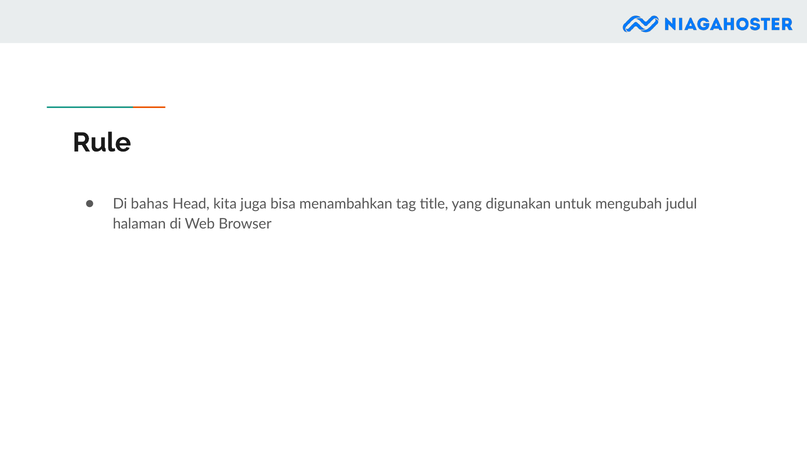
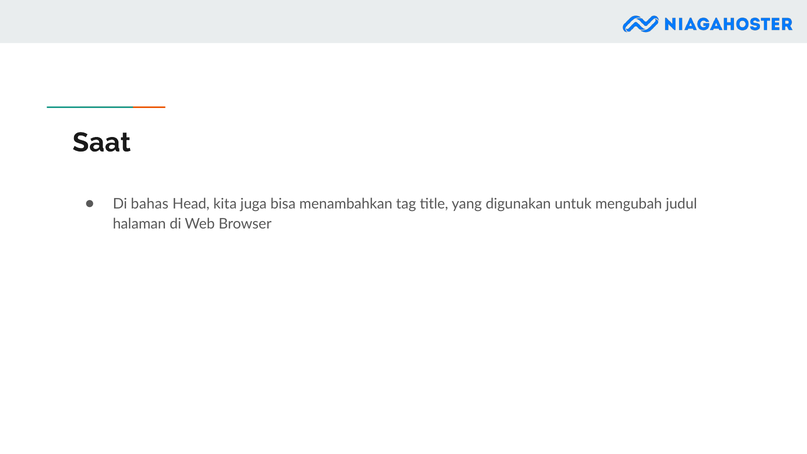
Rule: Rule -> Saat
